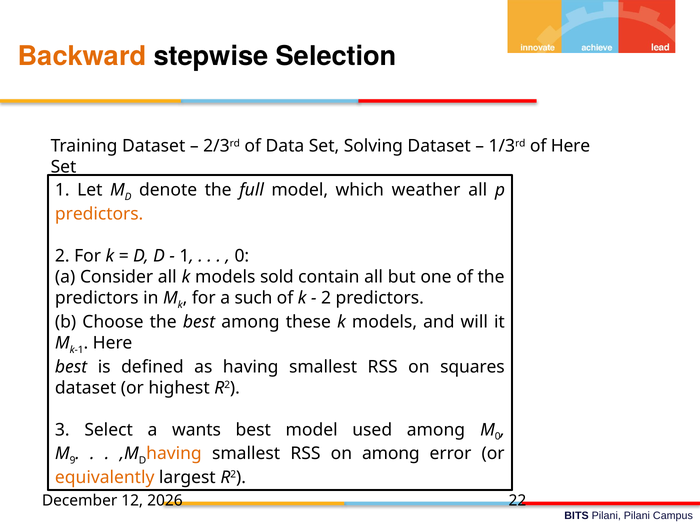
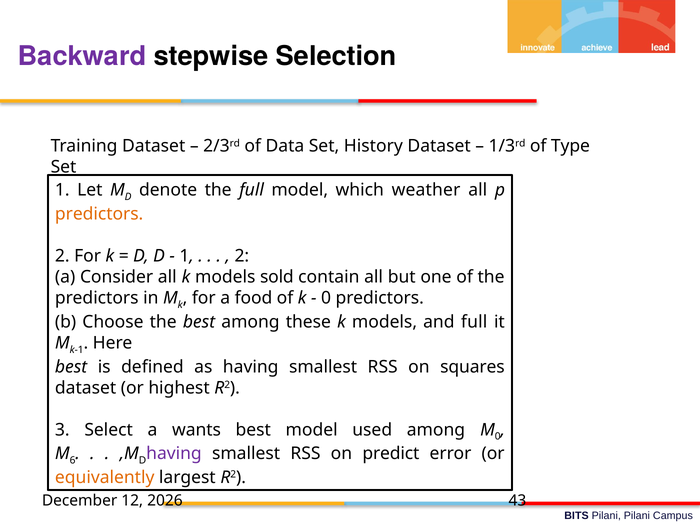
Backward colour: orange -> purple
Solving: Solving -> History
of Here: Here -> Type
0 at (242, 256): 0 -> 2
such: such -> food
2 at (326, 298): 2 -> 0
and will: will -> full
9: 9 -> 6
having at (174, 454) colour: orange -> purple
on among: among -> predict
22: 22 -> 43
